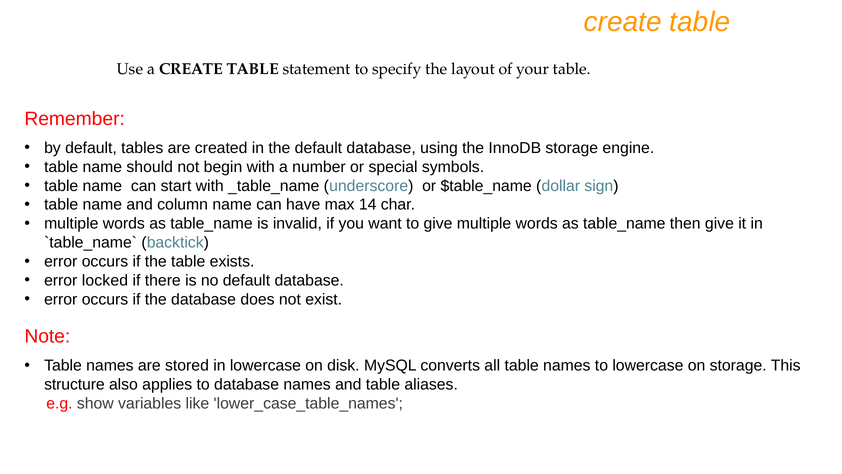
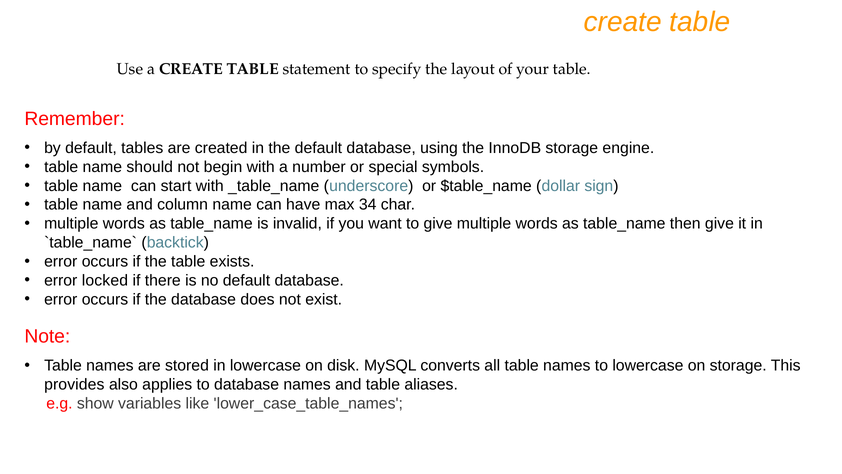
14: 14 -> 34
structure: structure -> provides
